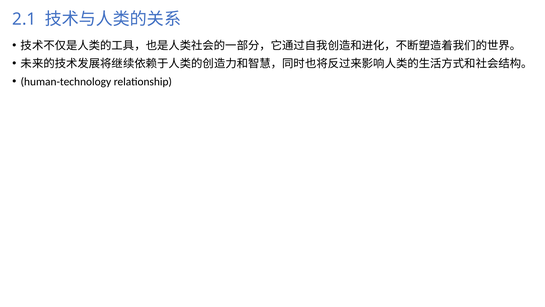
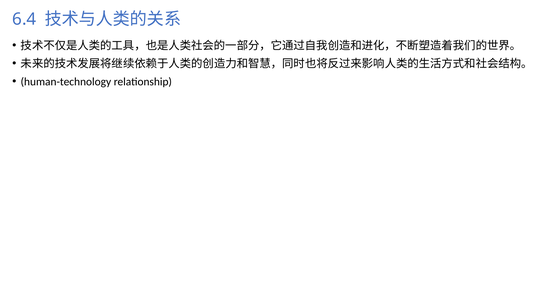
2.1: 2.1 -> 6.4
